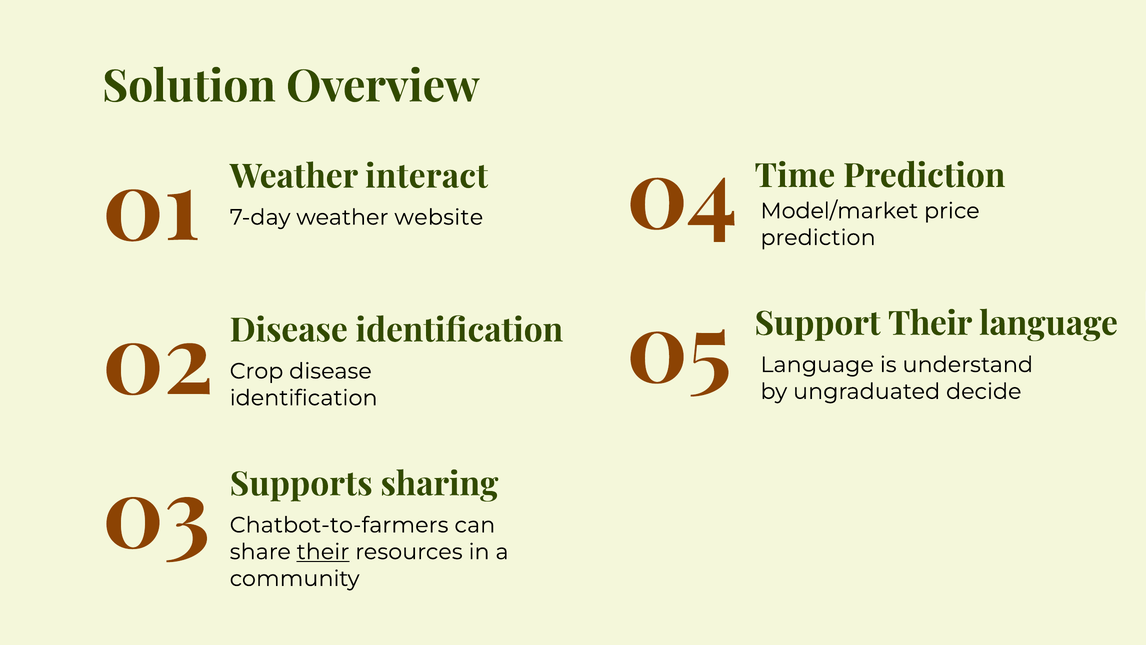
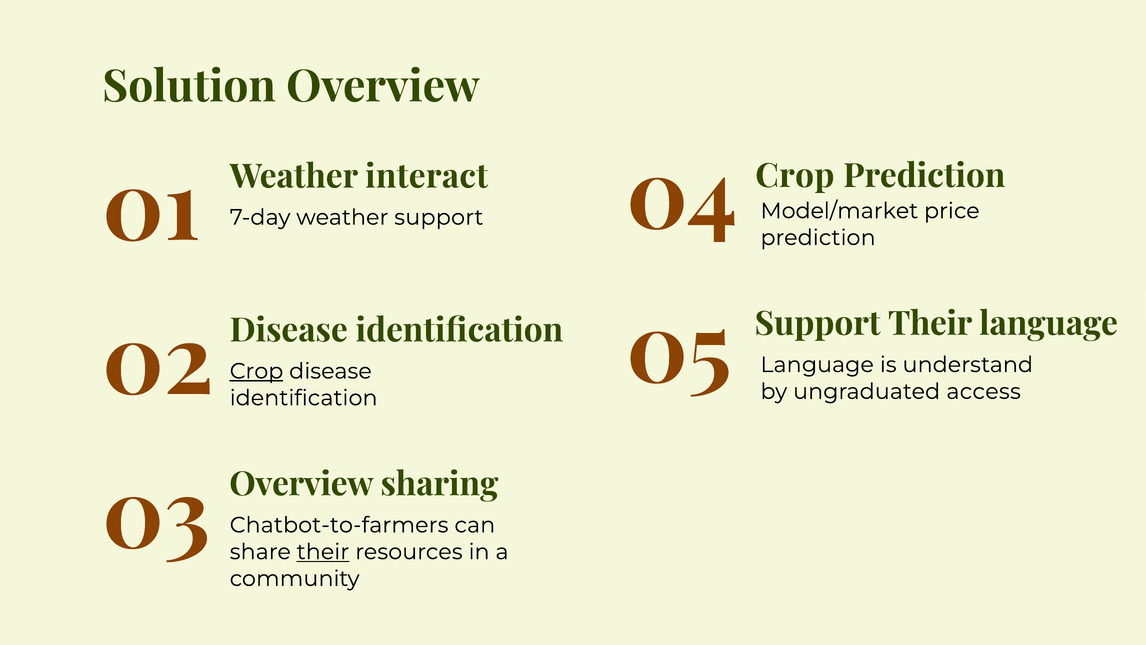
04 Time: Time -> Crop
website: website -> support
Crop at (257, 371) underline: none -> present
decide: decide -> access
03 Supports: Supports -> Overview
